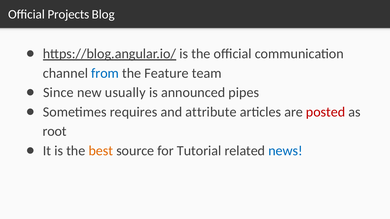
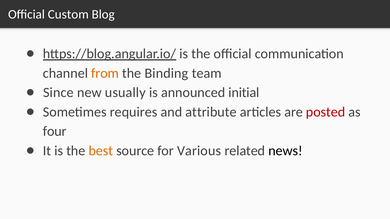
Projects: Projects -> Custom
from colour: blue -> orange
Feature: Feature -> Binding
pipes: pipes -> initial
root: root -> four
Tutorial: Tutorial -> Various
news colour: blue -> black
